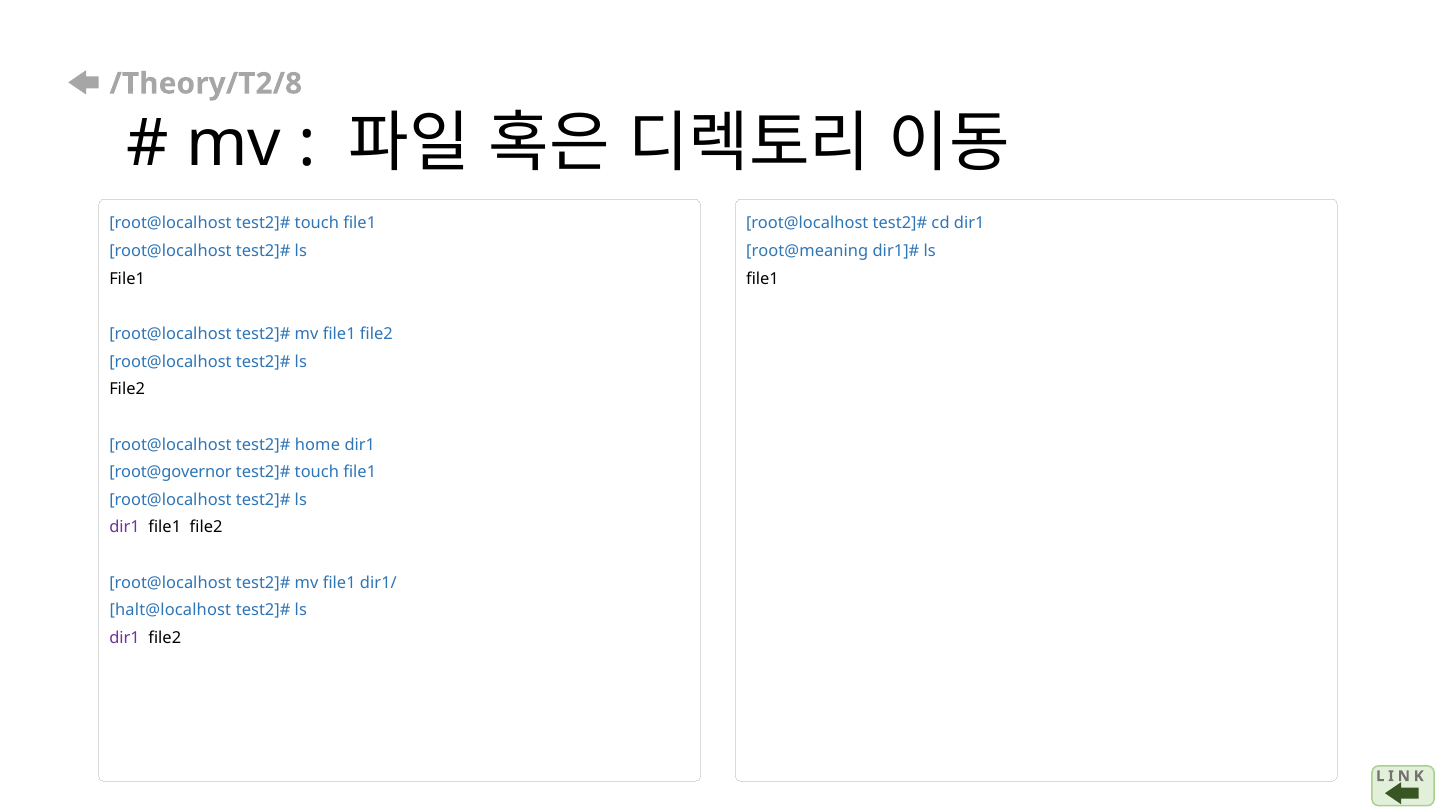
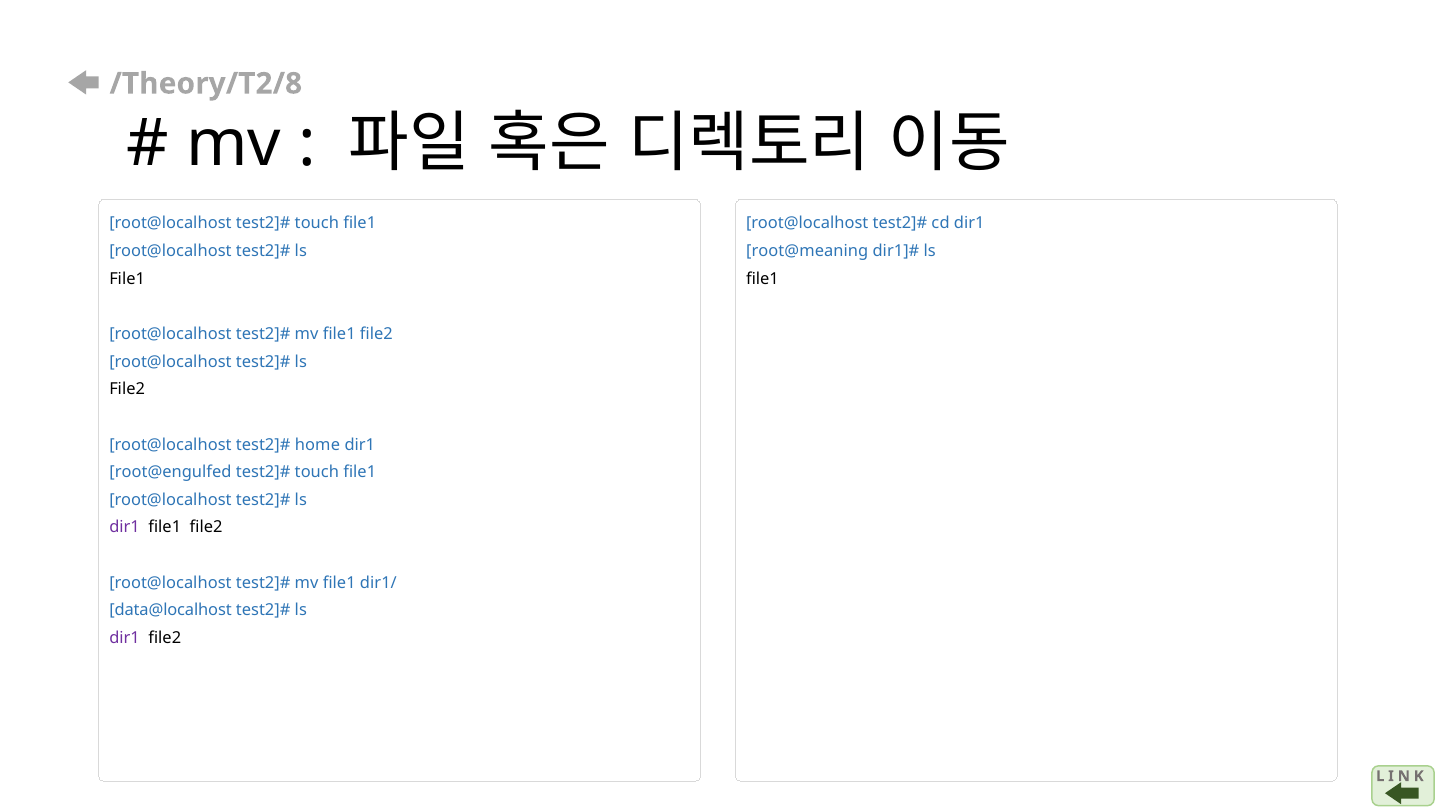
root@governor: root@governor -> root@engulfed
halt@localhost: halt@localhost -> data@localhost
